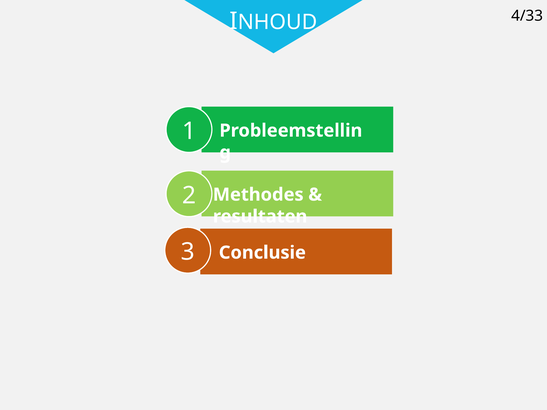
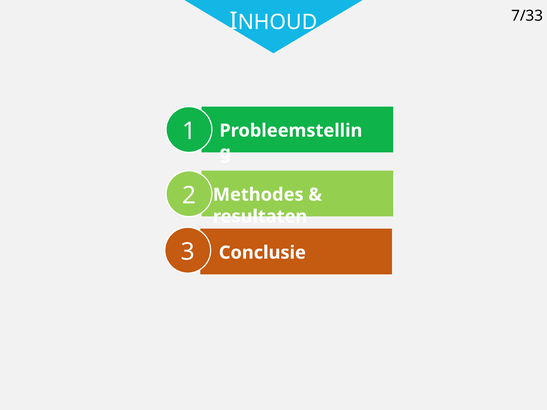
4/33: 4/33 -> 7/33
